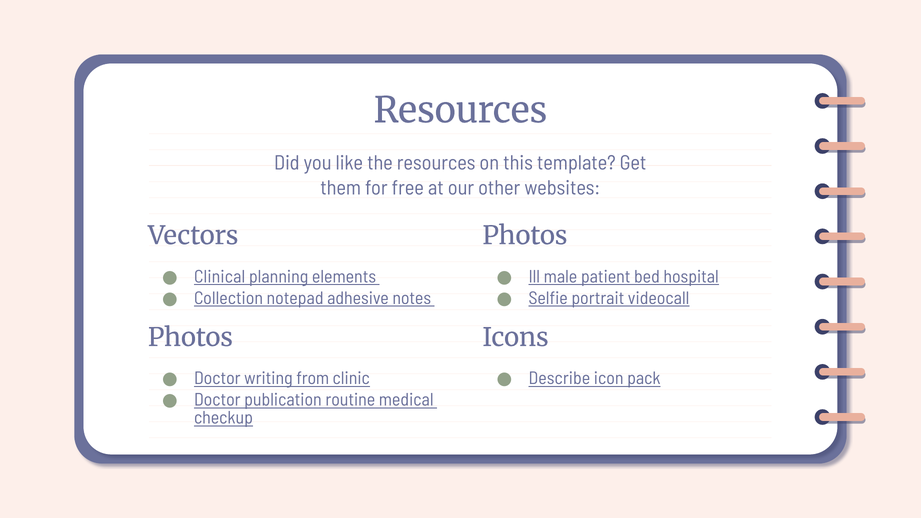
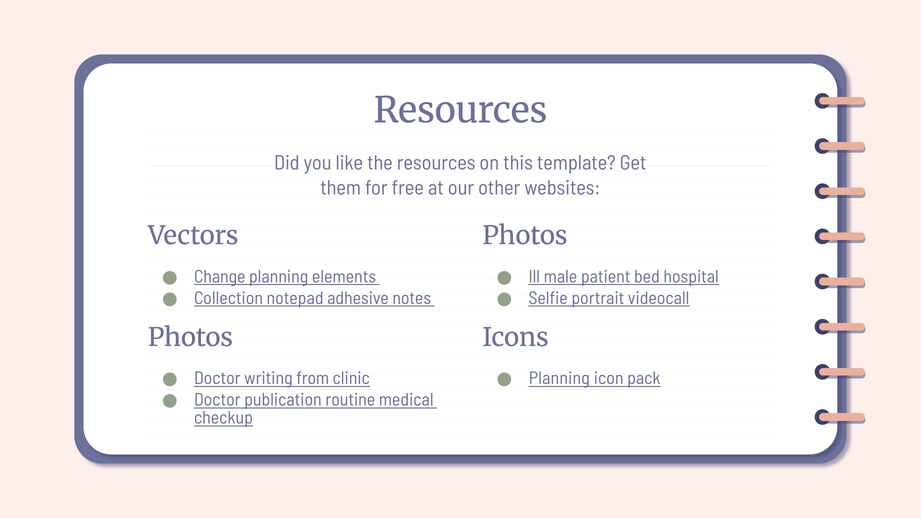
Clinical: Clinical -> Change
Describe at (559, 379): Describe -> Planning
